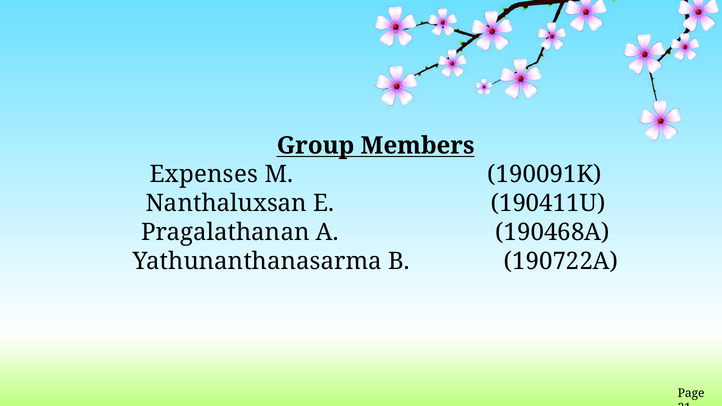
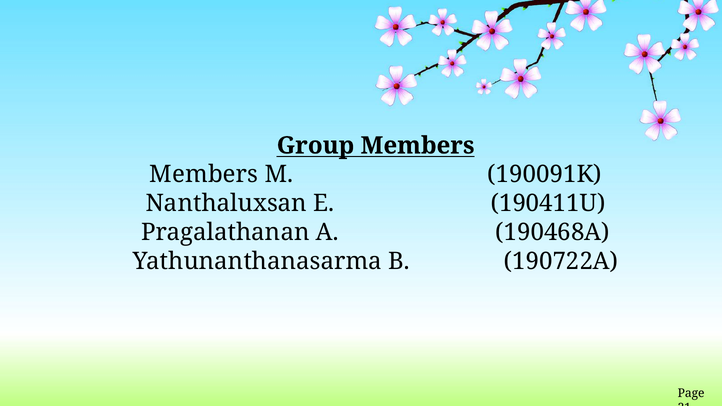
Expenses at (204, 175): Expenses -> Members
